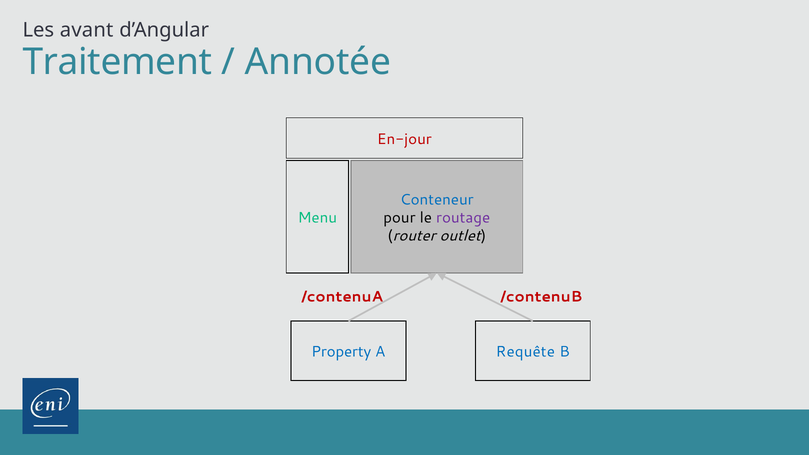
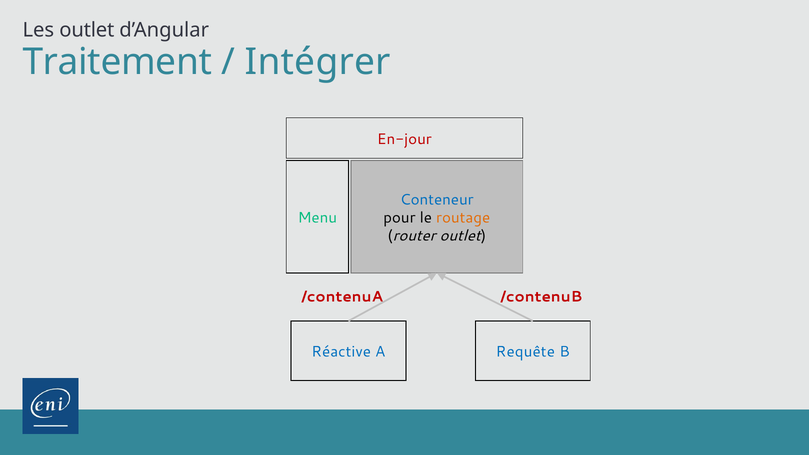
Les avant: avant -> outlet
Annotée: Annotée -> Intégrer
routage colour: purple -> orange
Property: Property -> Réactive
